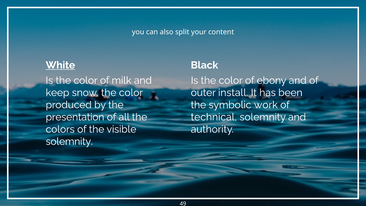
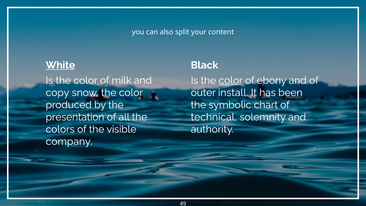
color at (231, 80) underline: none -> present
keep: keep -> copy
work: work -> chart
solemnity at (69, 141): solemnity -> company
